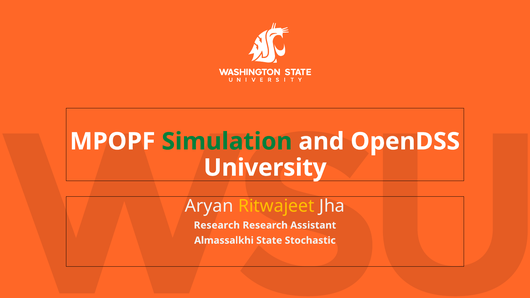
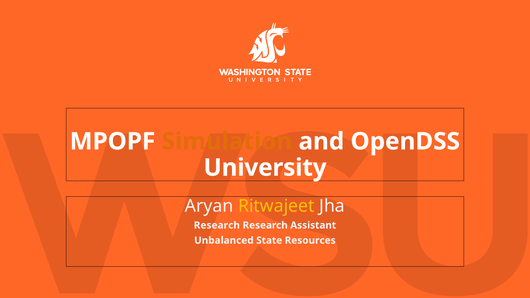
Simulation colour: green -> orange
Almassalkhi: Almassalkhi -> Unbalanced
Stochastic: Stochastic -> Resources
